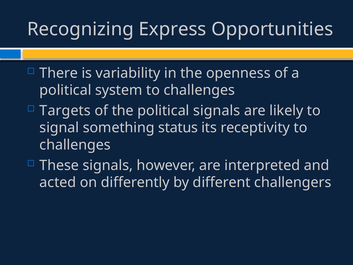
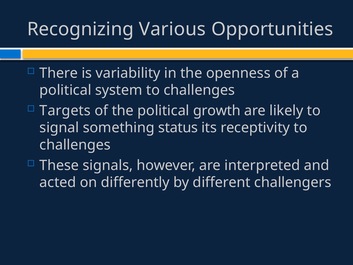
Express: Express -> Various
political signals: signals -> growth
